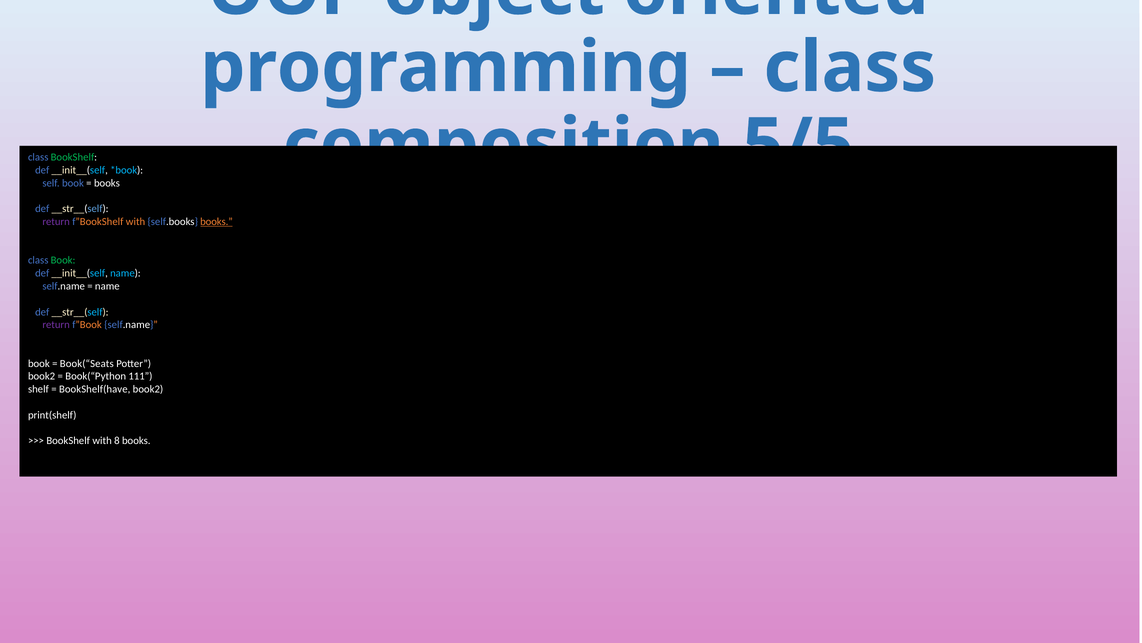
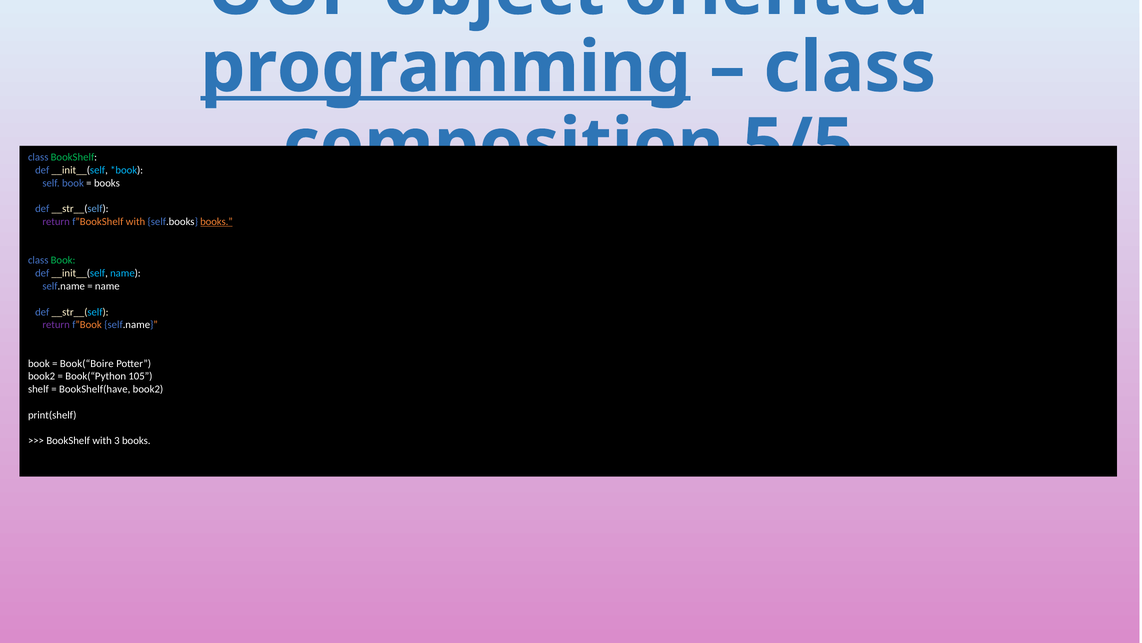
programming underline: none -> present
Book(“Seats: Book(“Seats -> Book(“Boire
111: 111 -> 105
8: 8 -> 3
